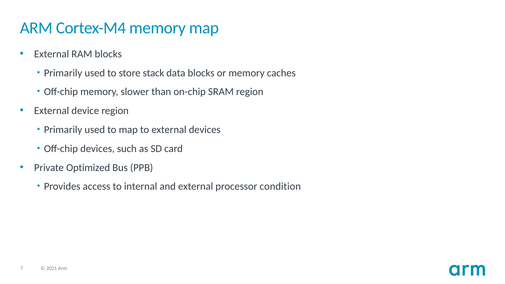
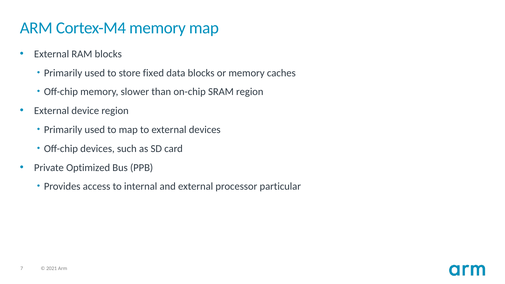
stack: stack -> fixed
condition: condition -> particular
